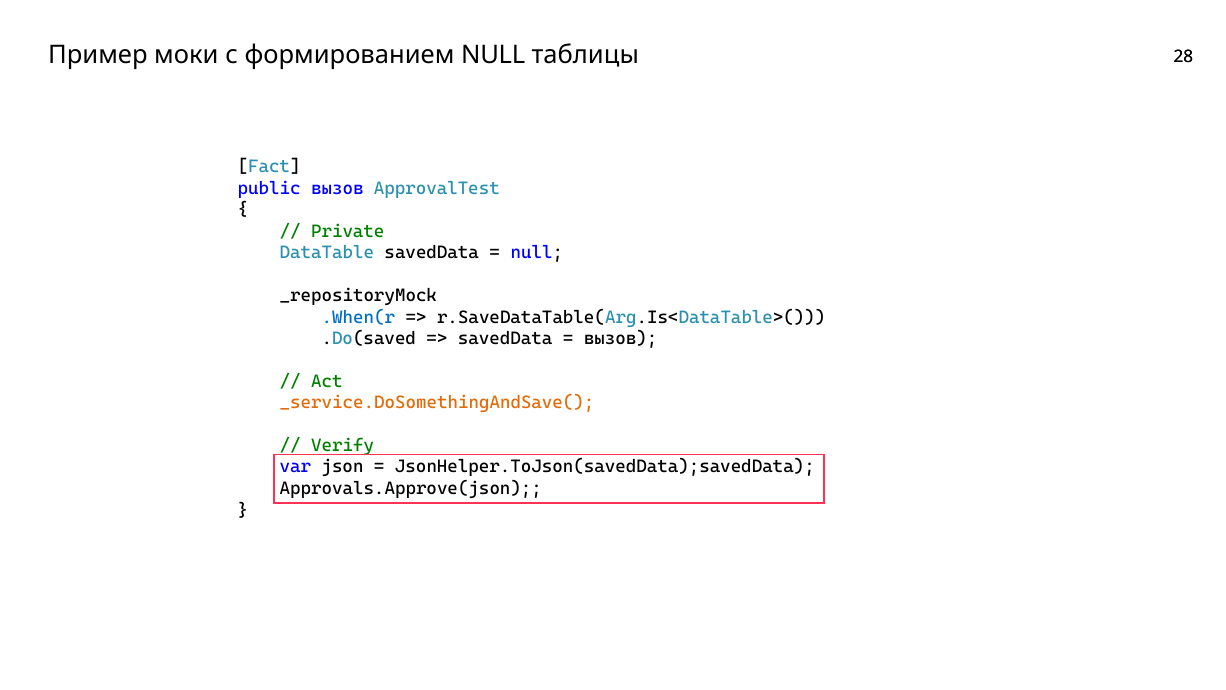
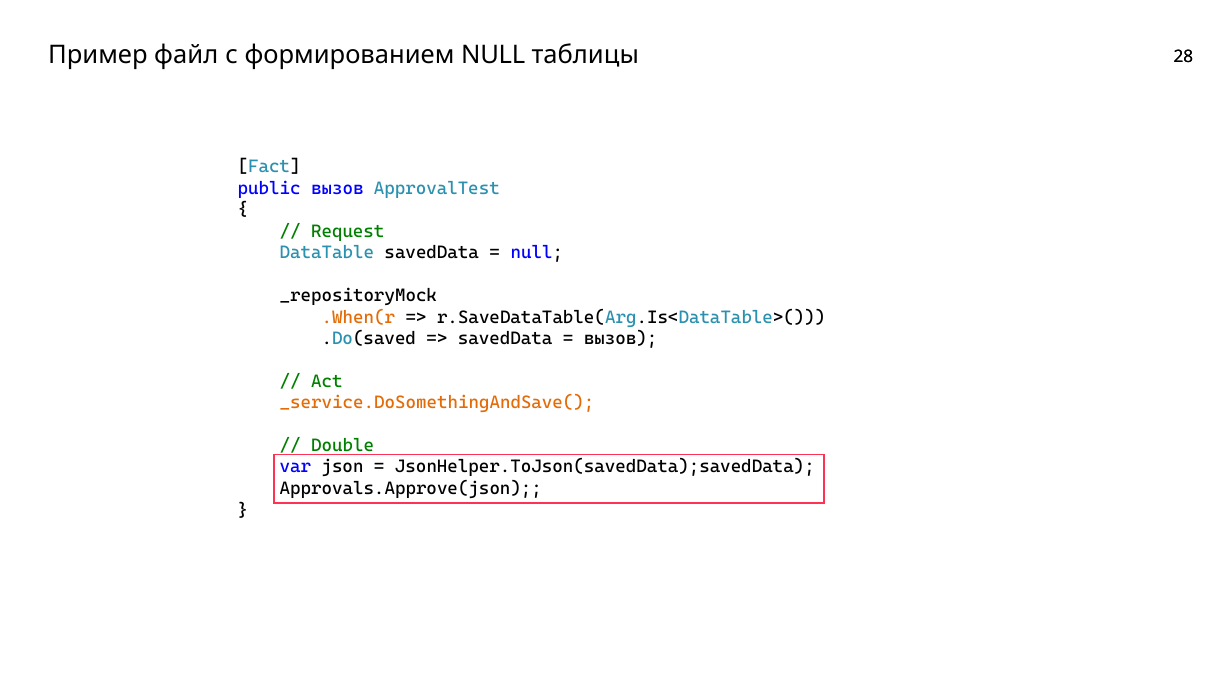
моки: моки -> файл
Private: Private -> Request
.When(r colour: blue -> orange
Verify: Verify -> Double
